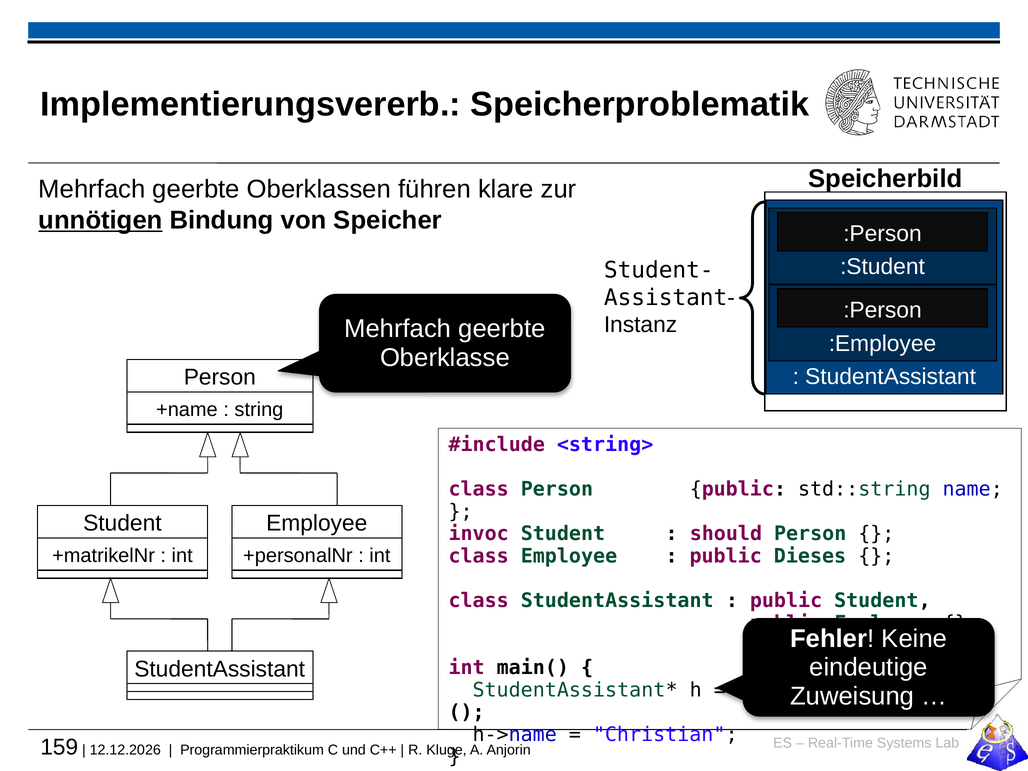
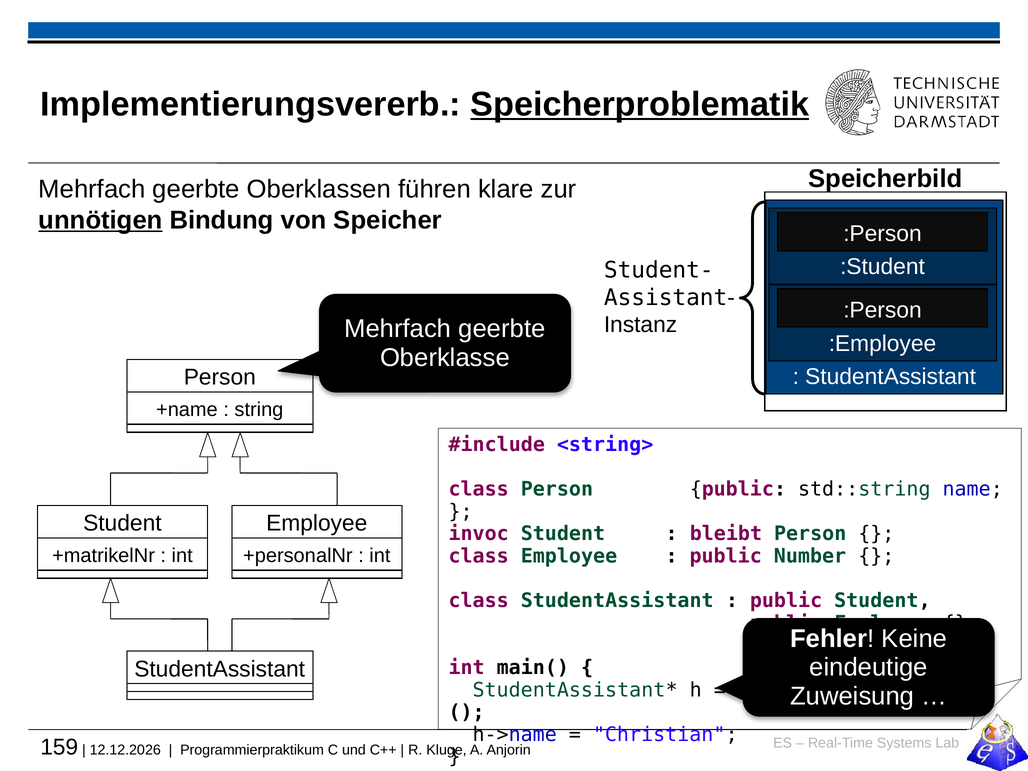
Speicherproblematik underline: none -> present
should: should -> bleibt
Dieses: Dieses -> Number
